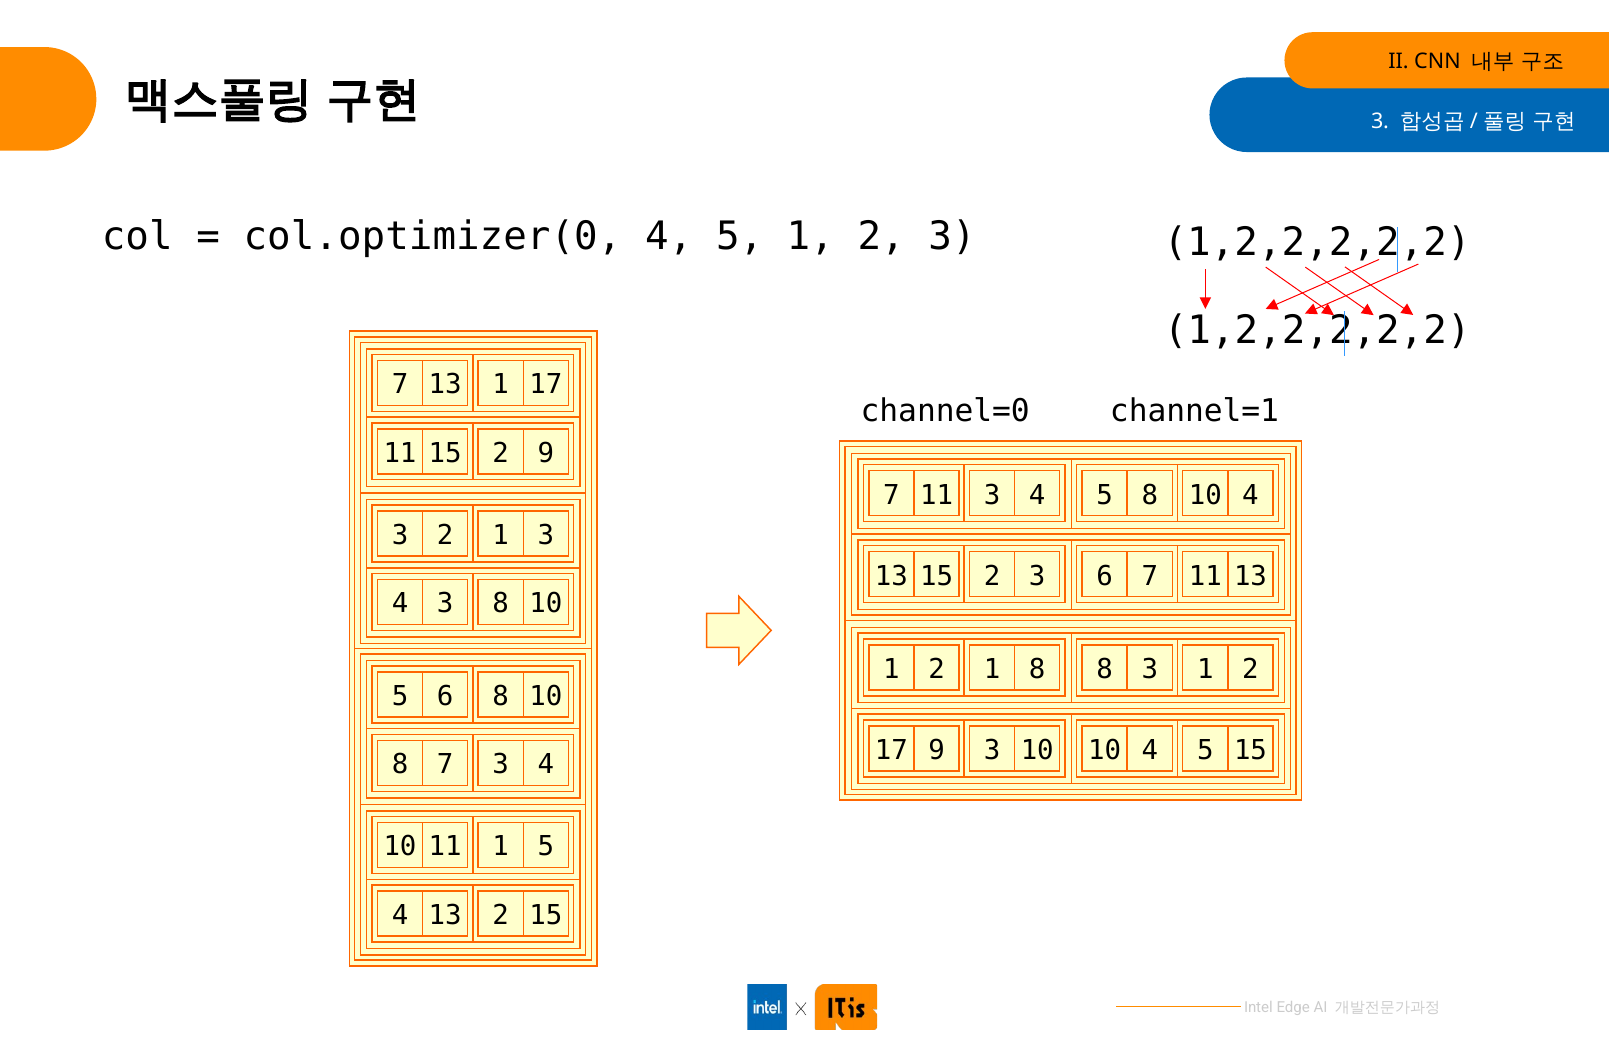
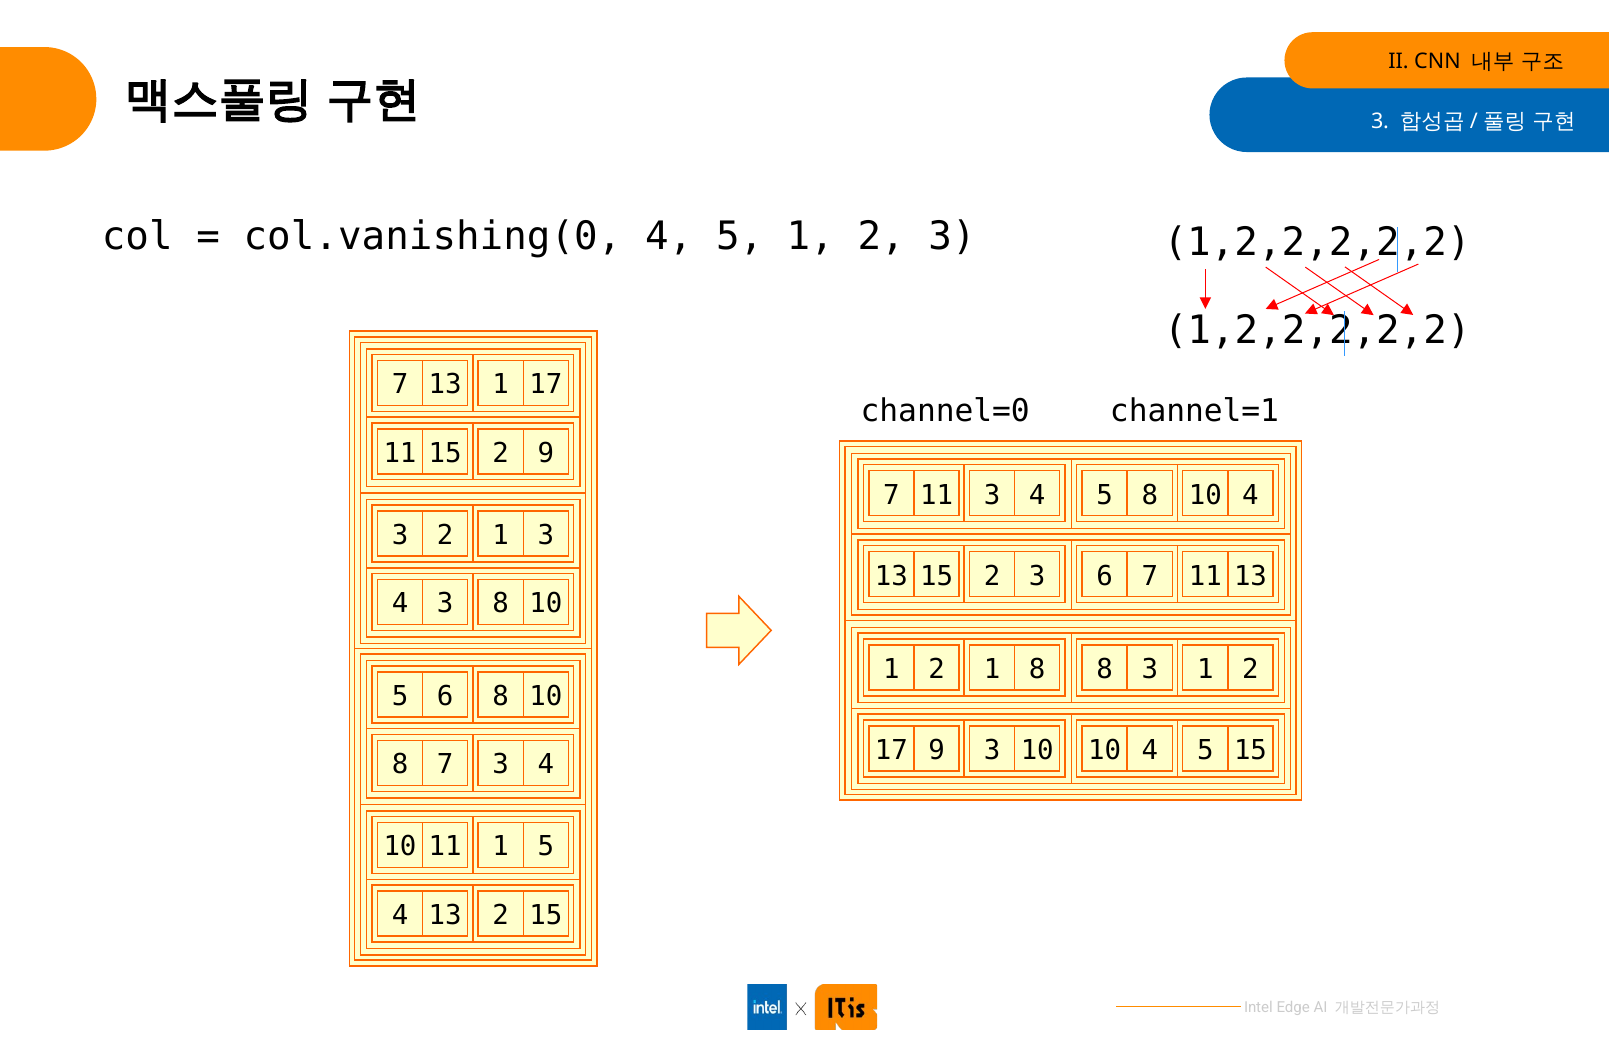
col.optimizer(0: col.optimizer(0 -> col.vanishing(0
